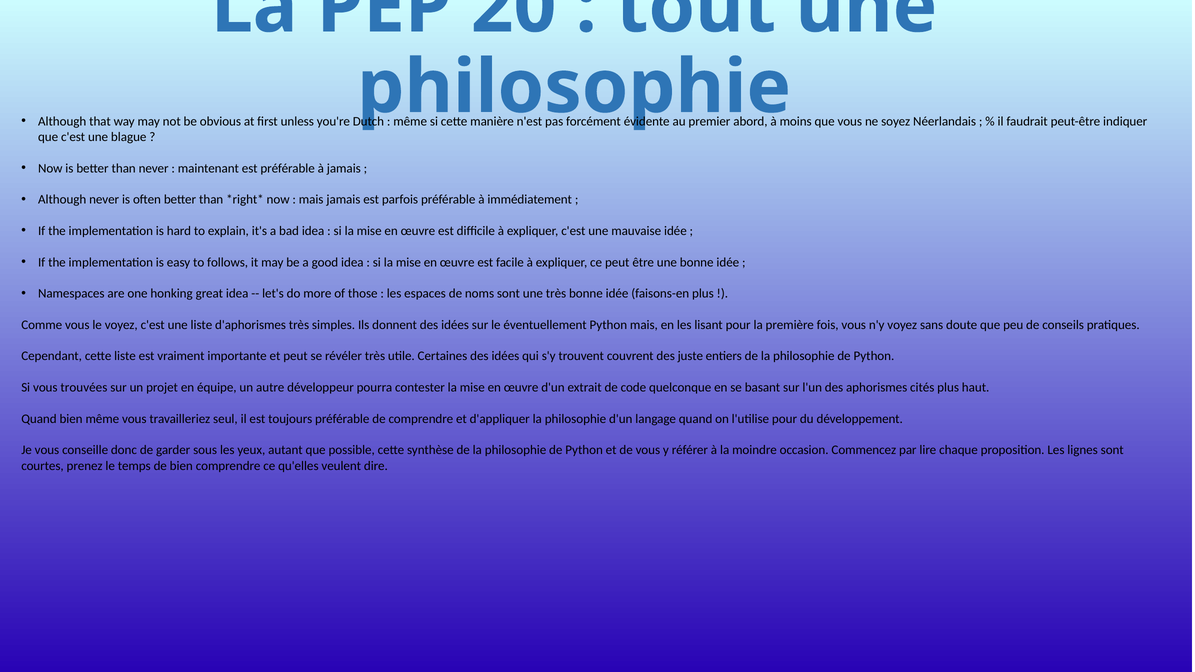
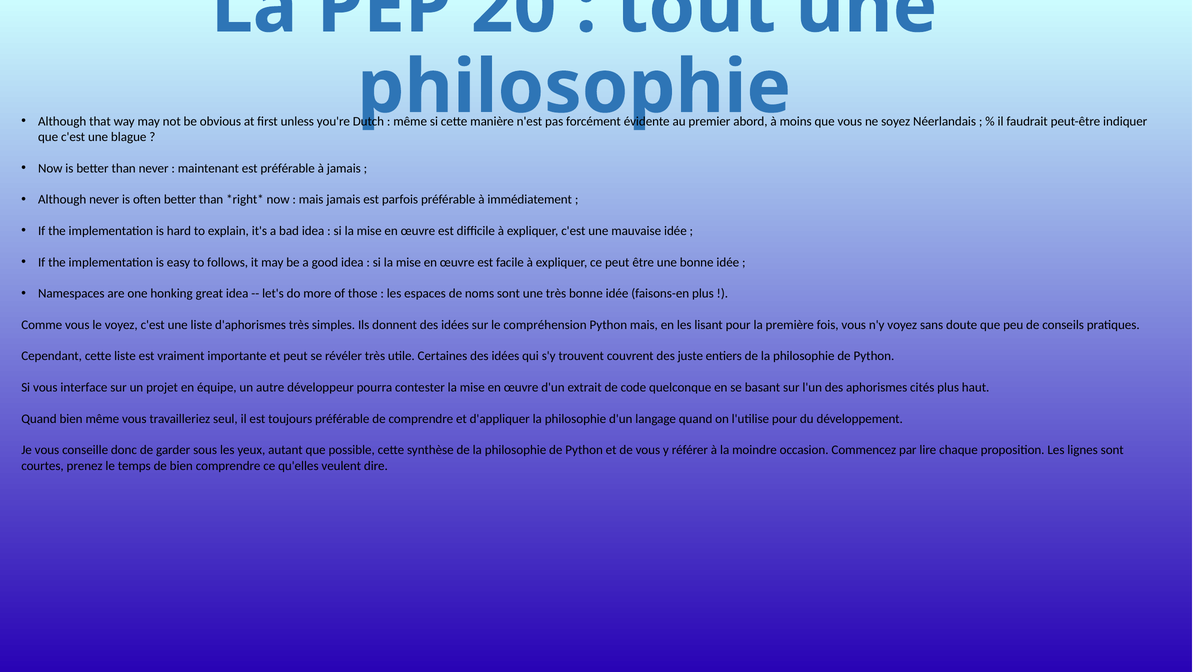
éventuellement: éventuellement -> compréhension
trouvées: trouvées -> interface
